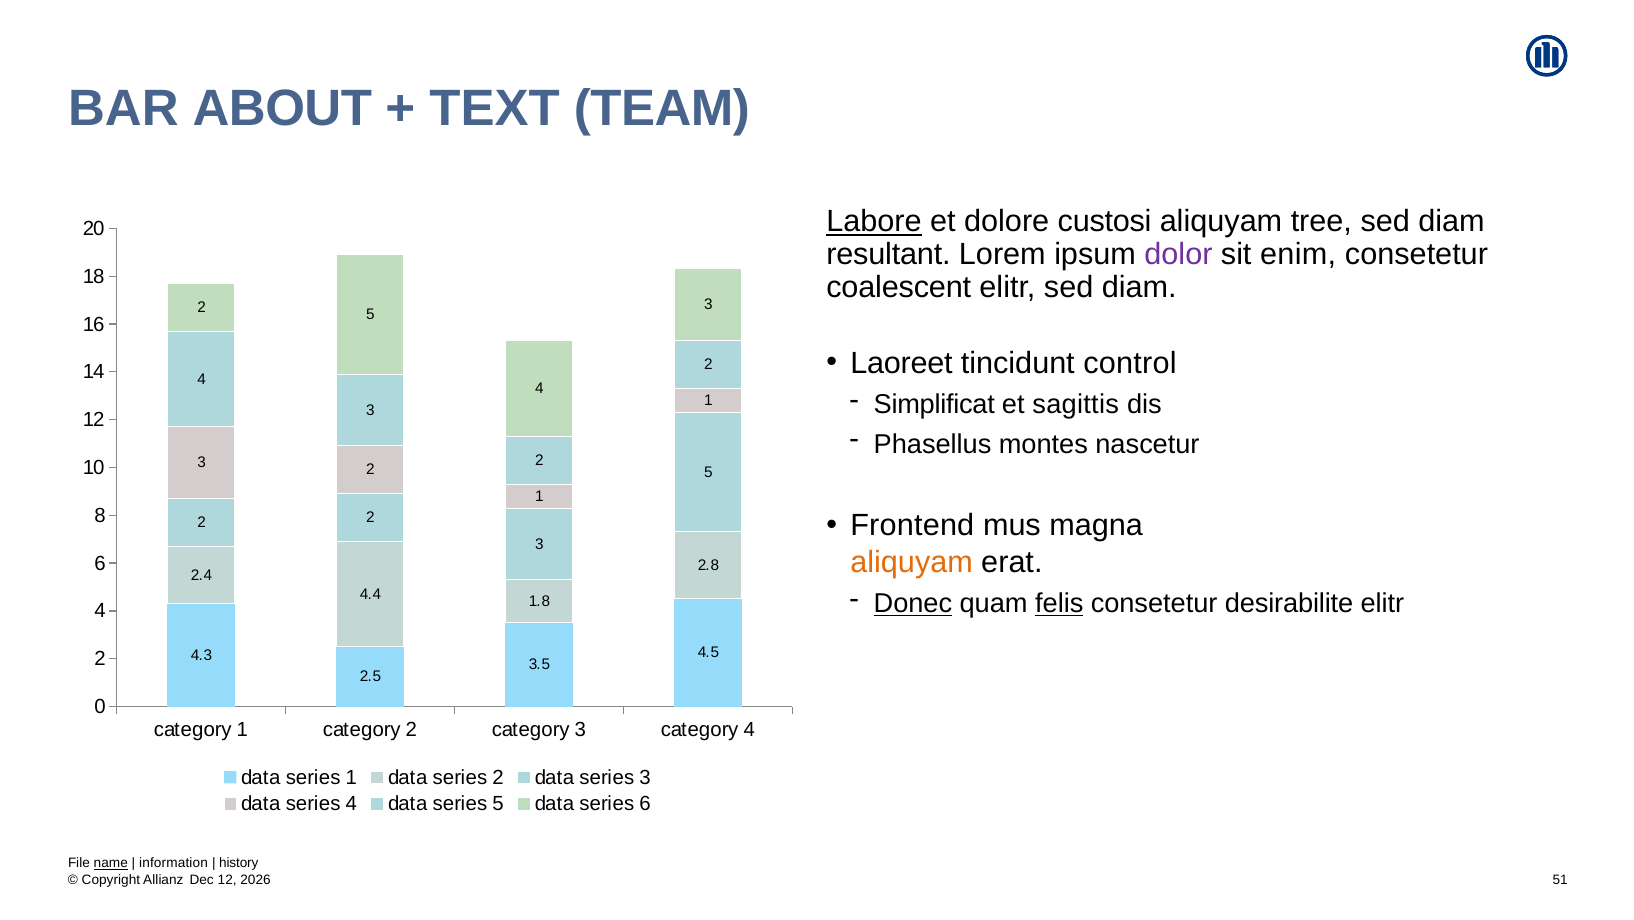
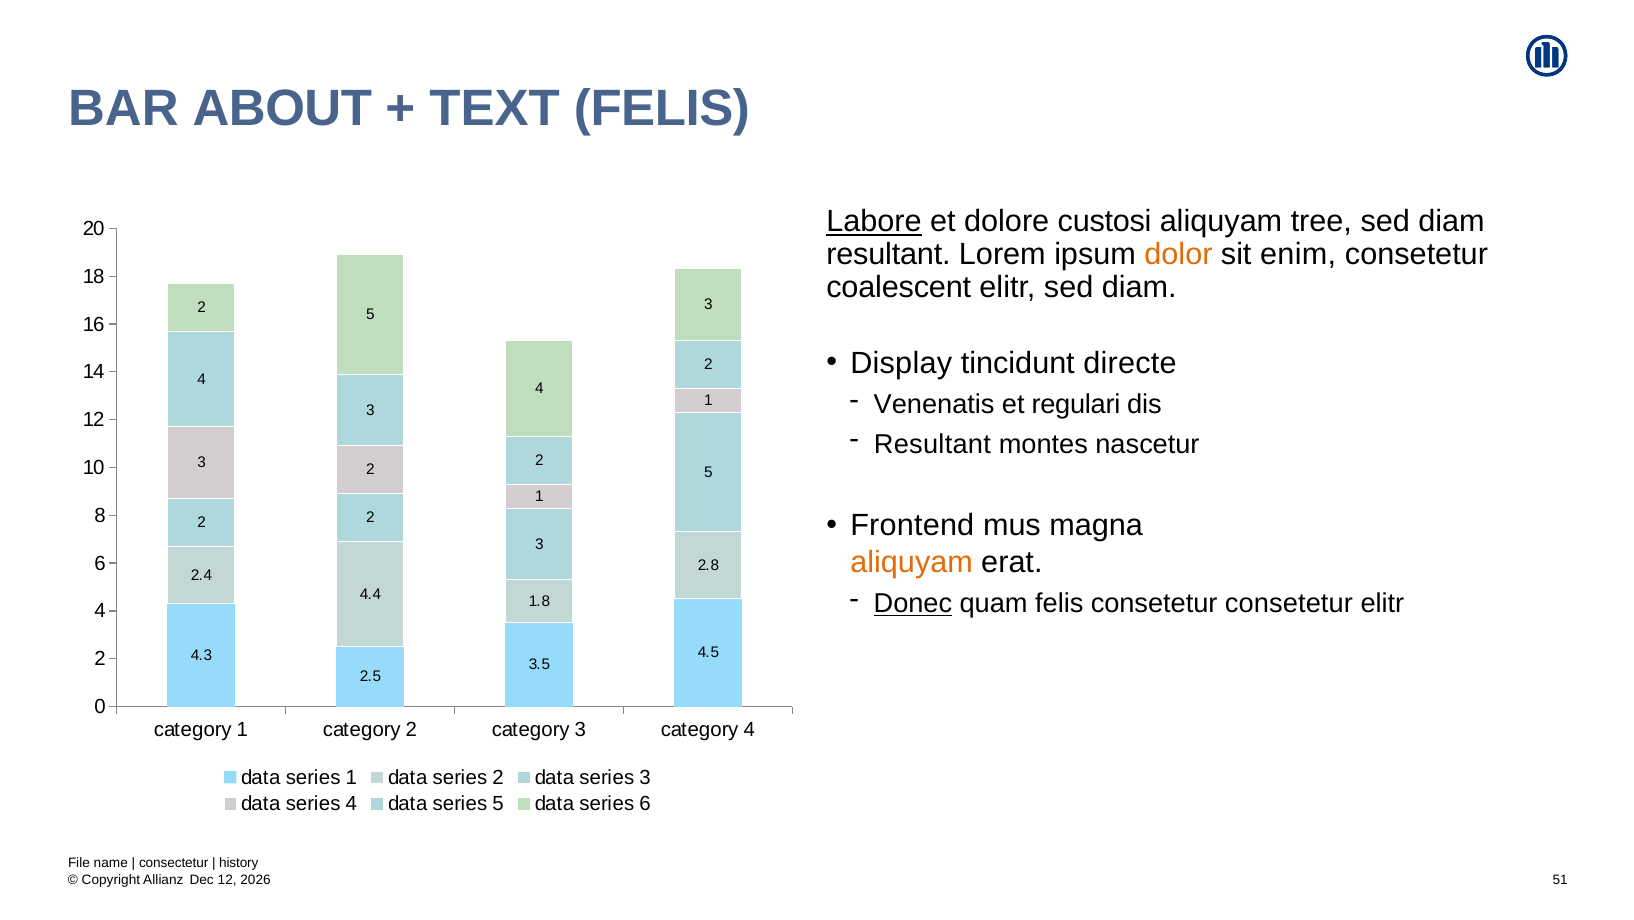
TEXT TEAM: TEAM -> FELIS
dolor colour: purple -> orange
Laoreet: Laoreet -> Display
control: control -> directe
Simplificat: Simplificat -> Venenatis
sagittis: sagittis -> regulari
Phasellus at (933, 444): Phasellus -> Resultant
felis at (1059, 603) underline: present -> none
consetetur desirabilite: desirabilite -> consetetur
name underline: present -> none
information: information -> consectetur
